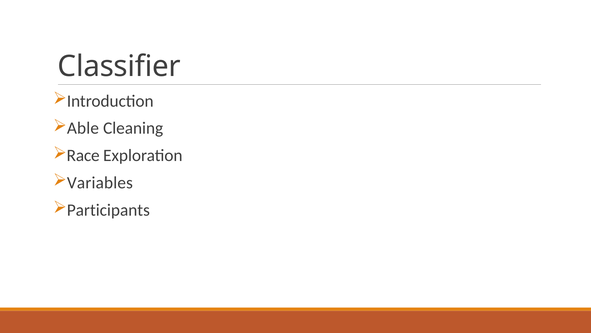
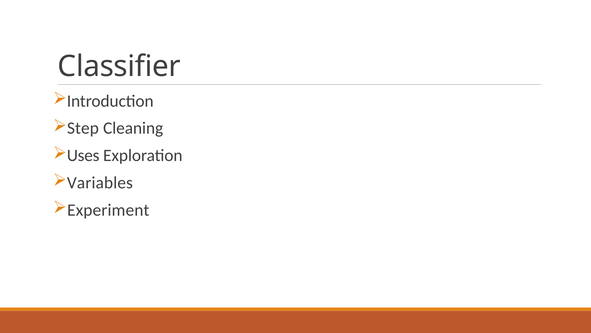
Able: Able -> Step
Race: Race -> Uses
Participants: Participants -> Experiment
